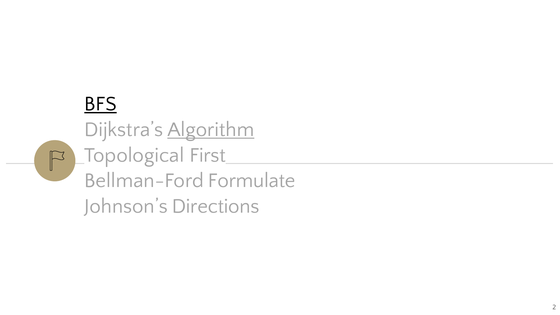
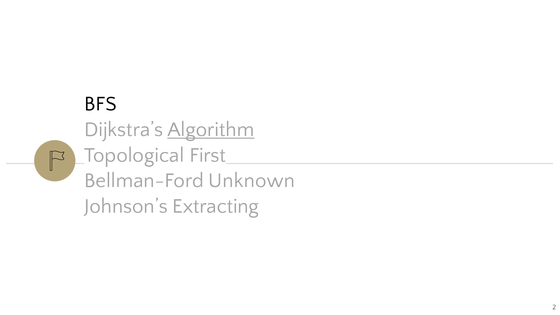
BFS underline: present -> none
Formulate: Formulate -> Unknown
Directions: Directions -> Extracting
